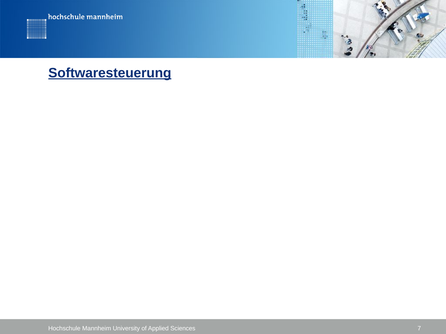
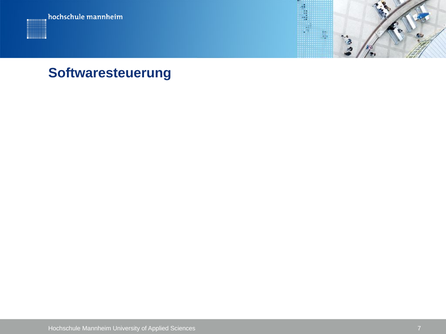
Softwaresteuerung underline: present -> none
